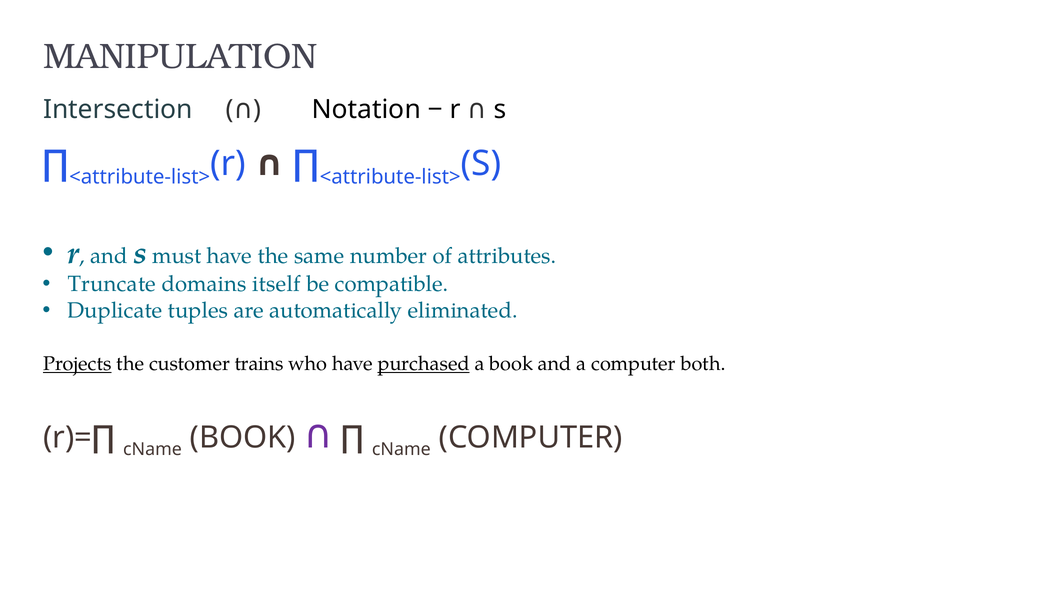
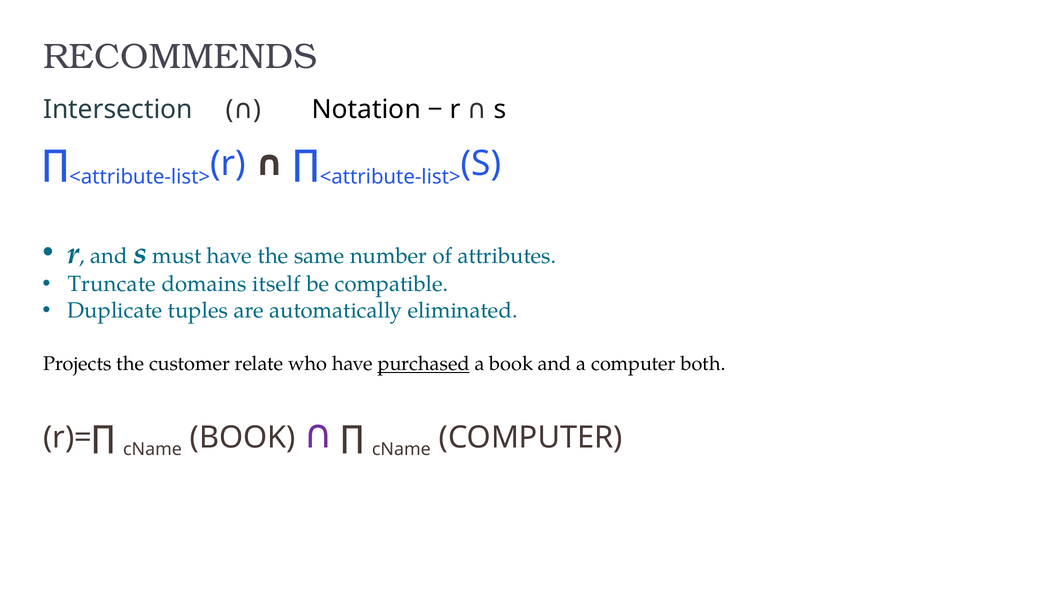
MANIPULATION: MANIPULATION -> RECOMMENDS
Projects underline: present -> none
trains: trains -> relate
